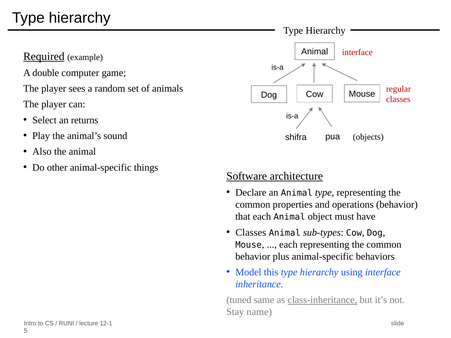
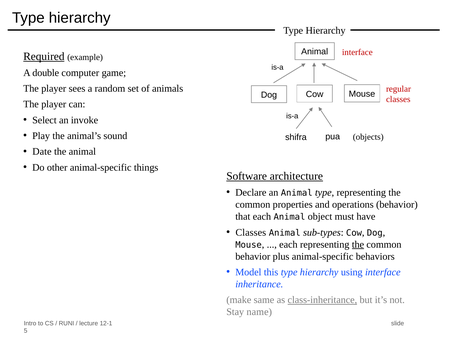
returns: returns -> invoke
Also: Also -> Date
the at (358, 245) underline: none -> present
tuned: tuned -> make
